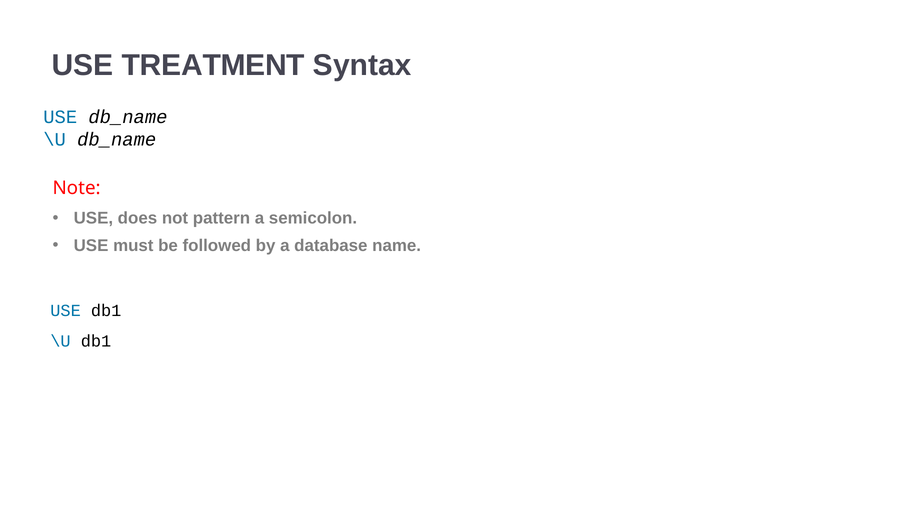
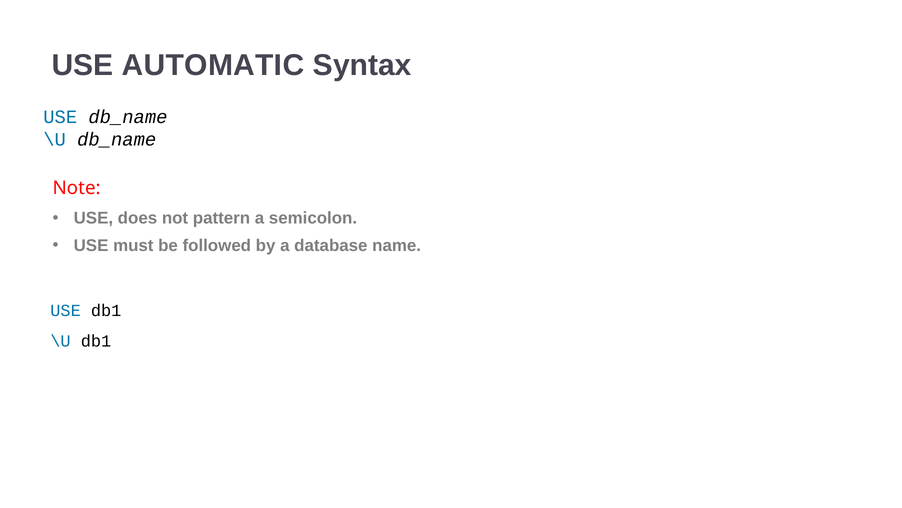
TREATMENT: TREATMENT -> AUTOMATIC
